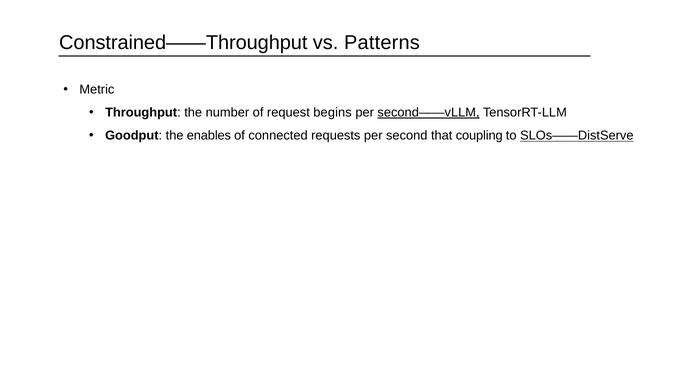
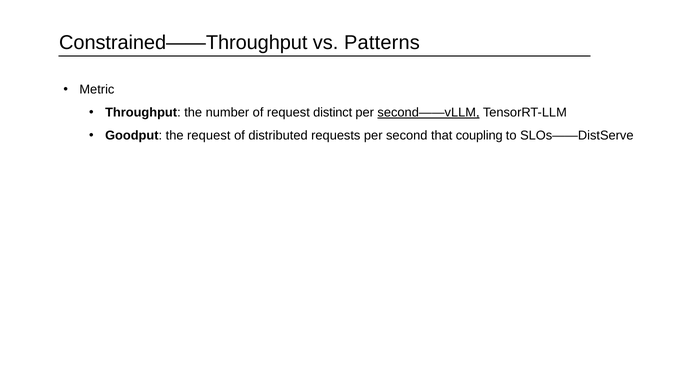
begins: begins -> distinct
the enables: enables -> request
connected: connected -> distributed
SLOs——DistServe underline: present -> none
